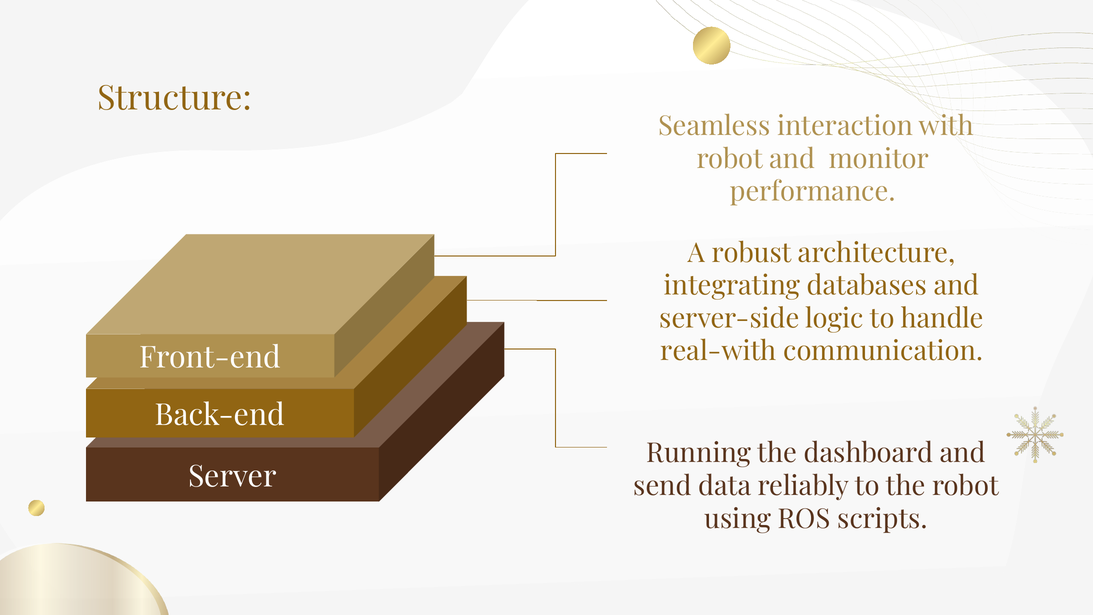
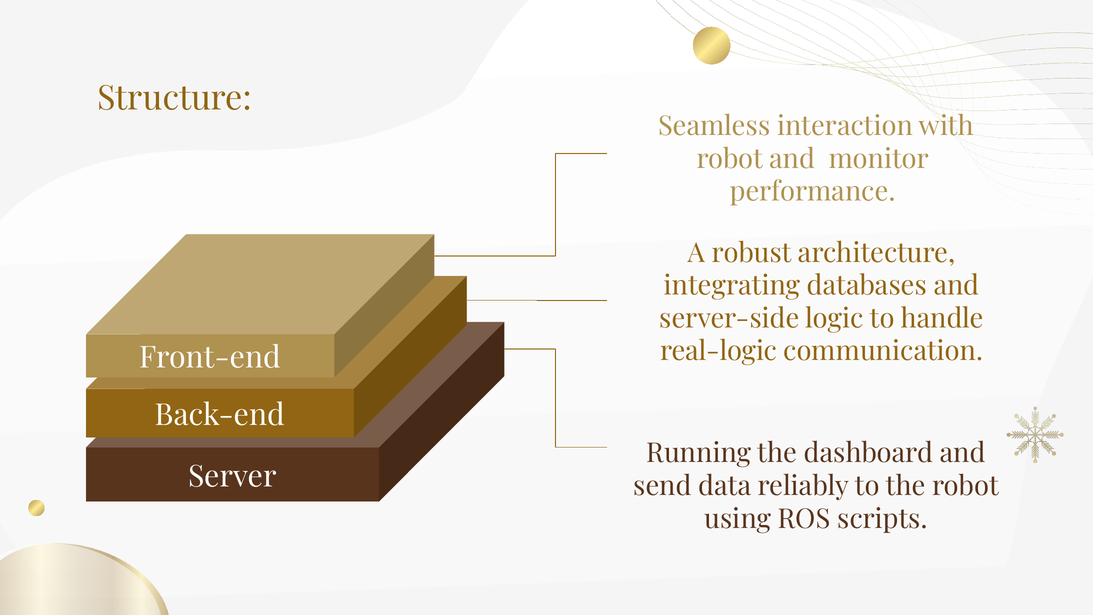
real-with: real-with -> real-logic
